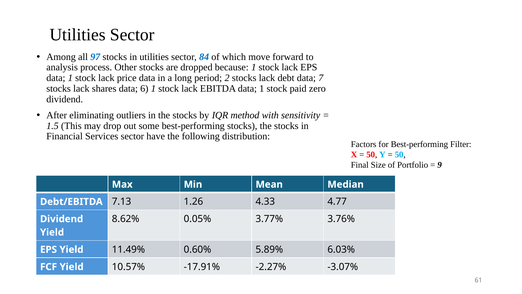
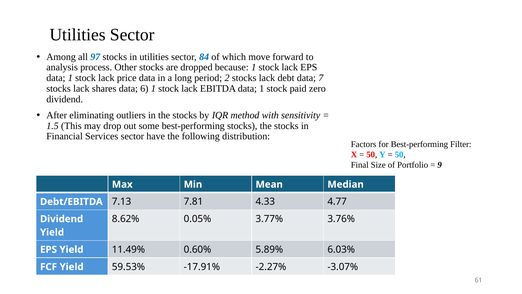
1.26: 1.26 -> 7.81
10.57%: 10.57% -> 59.53%
